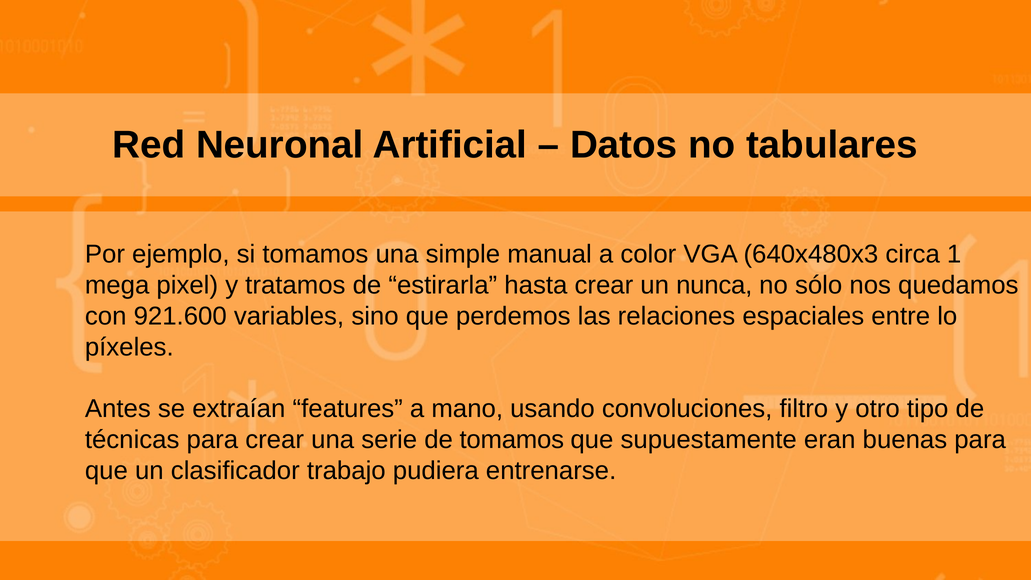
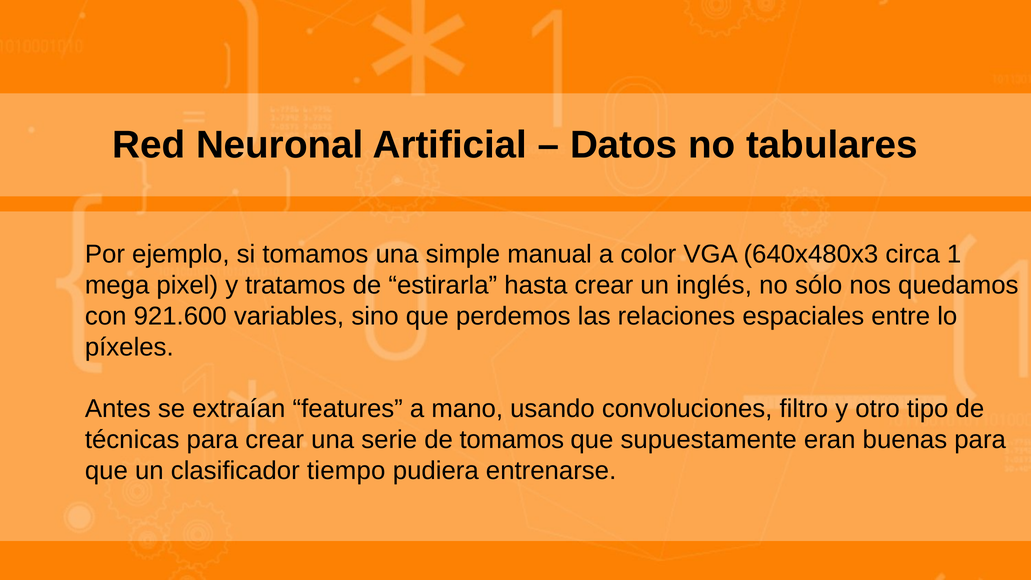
nunca: nunca -> inglés
trabajo: trabajo -> tiempo
